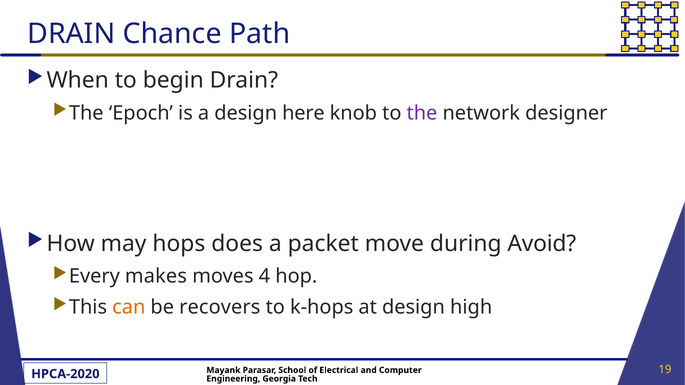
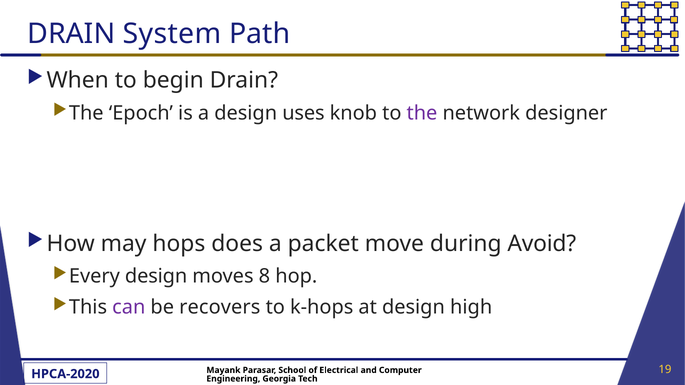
Chance: Chance -> System
here: here -> uses
Every makes: makes -> design
4: 4 -> 8
can colour: orange -> purple
